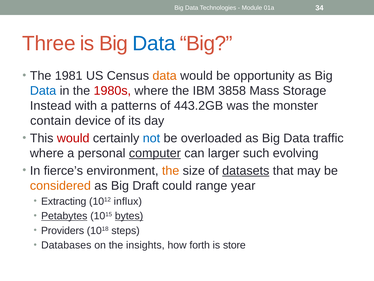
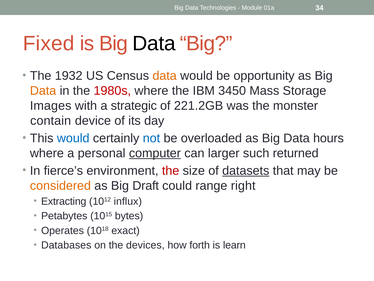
Three: Three -> Fixed
Data at (154, 44) colour: blue -> black
1981: 1981 -> 1932
Data at (43, 91) colour: blue -> orange
3858: 3858 -> 3450
Instead: Instead -> Images
patterns: patterns -> strategic
443.2GB: 443.2GB -> 221.2GB
would at (73, 138) colour: red -> blue
traffic: traffic -> hours
evolving: evolving -> returned
the at (171, 170) colour: orange -> red
year: year -> right
Petabytes underline: present -> none
bytes underline: present -> none
Providers: Providers -> Operates
steps: steps -> exact
insights: insights -> devices
store: store -> learn
